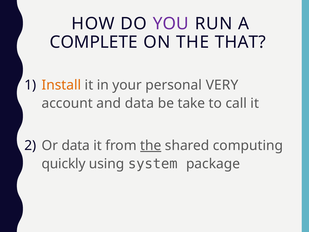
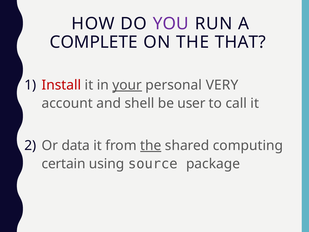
Install colour: orange -> red
your underline: none -> present
and data: data -> shell
take: take -> user
quickly: quickly -> certain
system: system -> source
